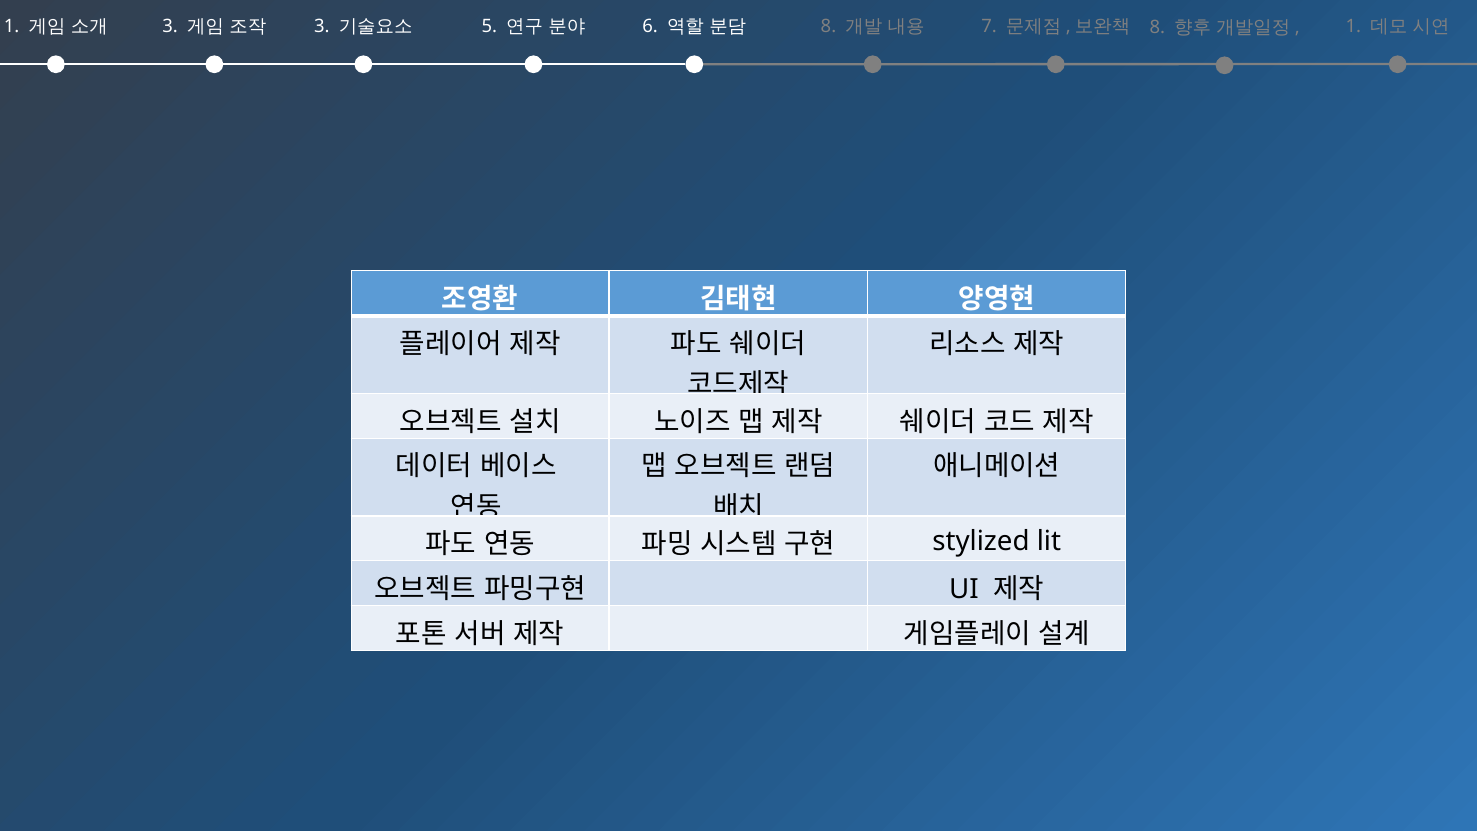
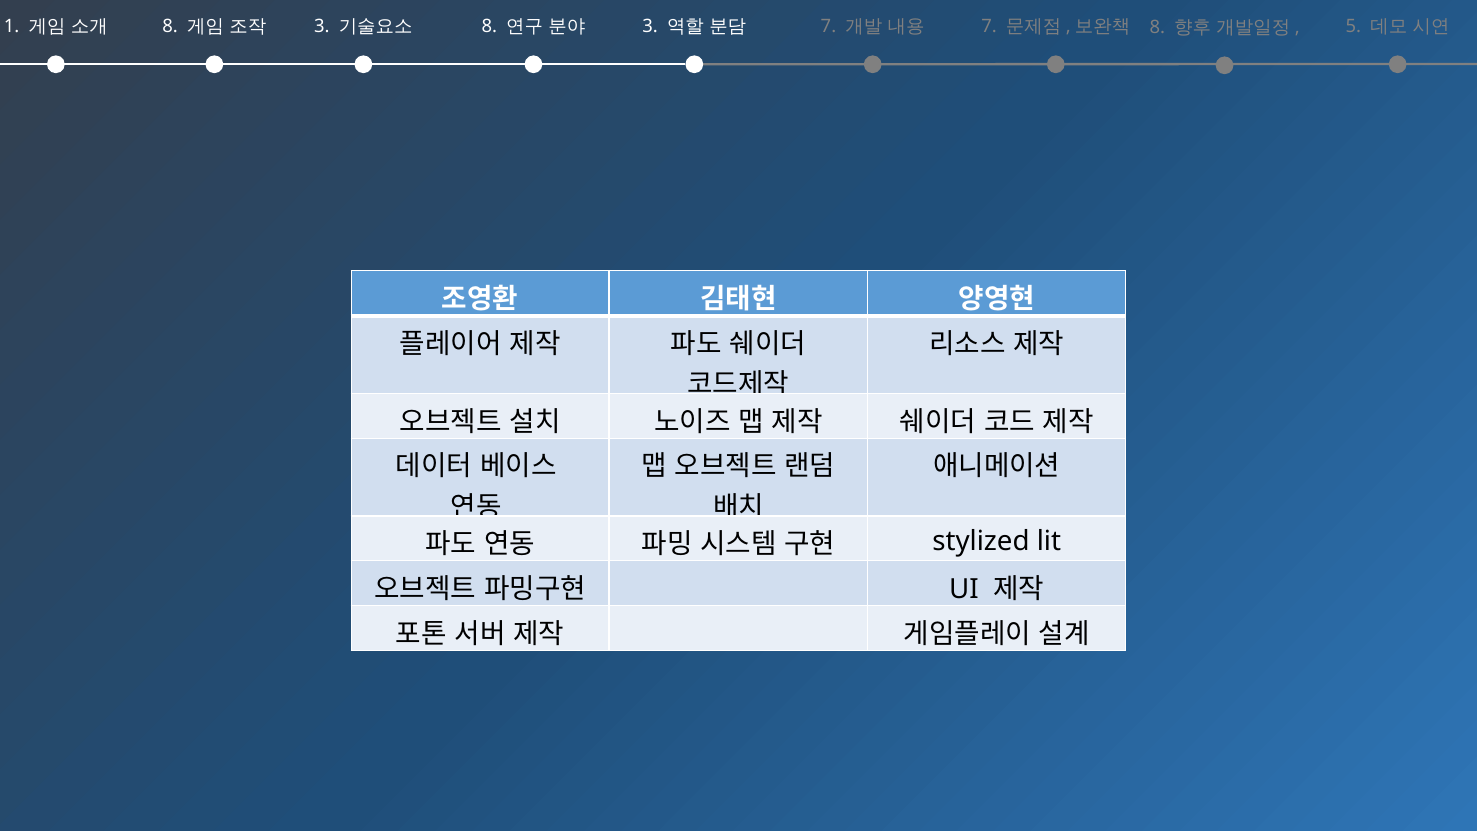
3 at (170, 27): 3 -> 8
5 at (489, 27): 5 -> 8
6 at (650, 27): 6 -> 3
8 at (828, 27): 8 -> 7
1 at (1353, 26): 1 -> 5
